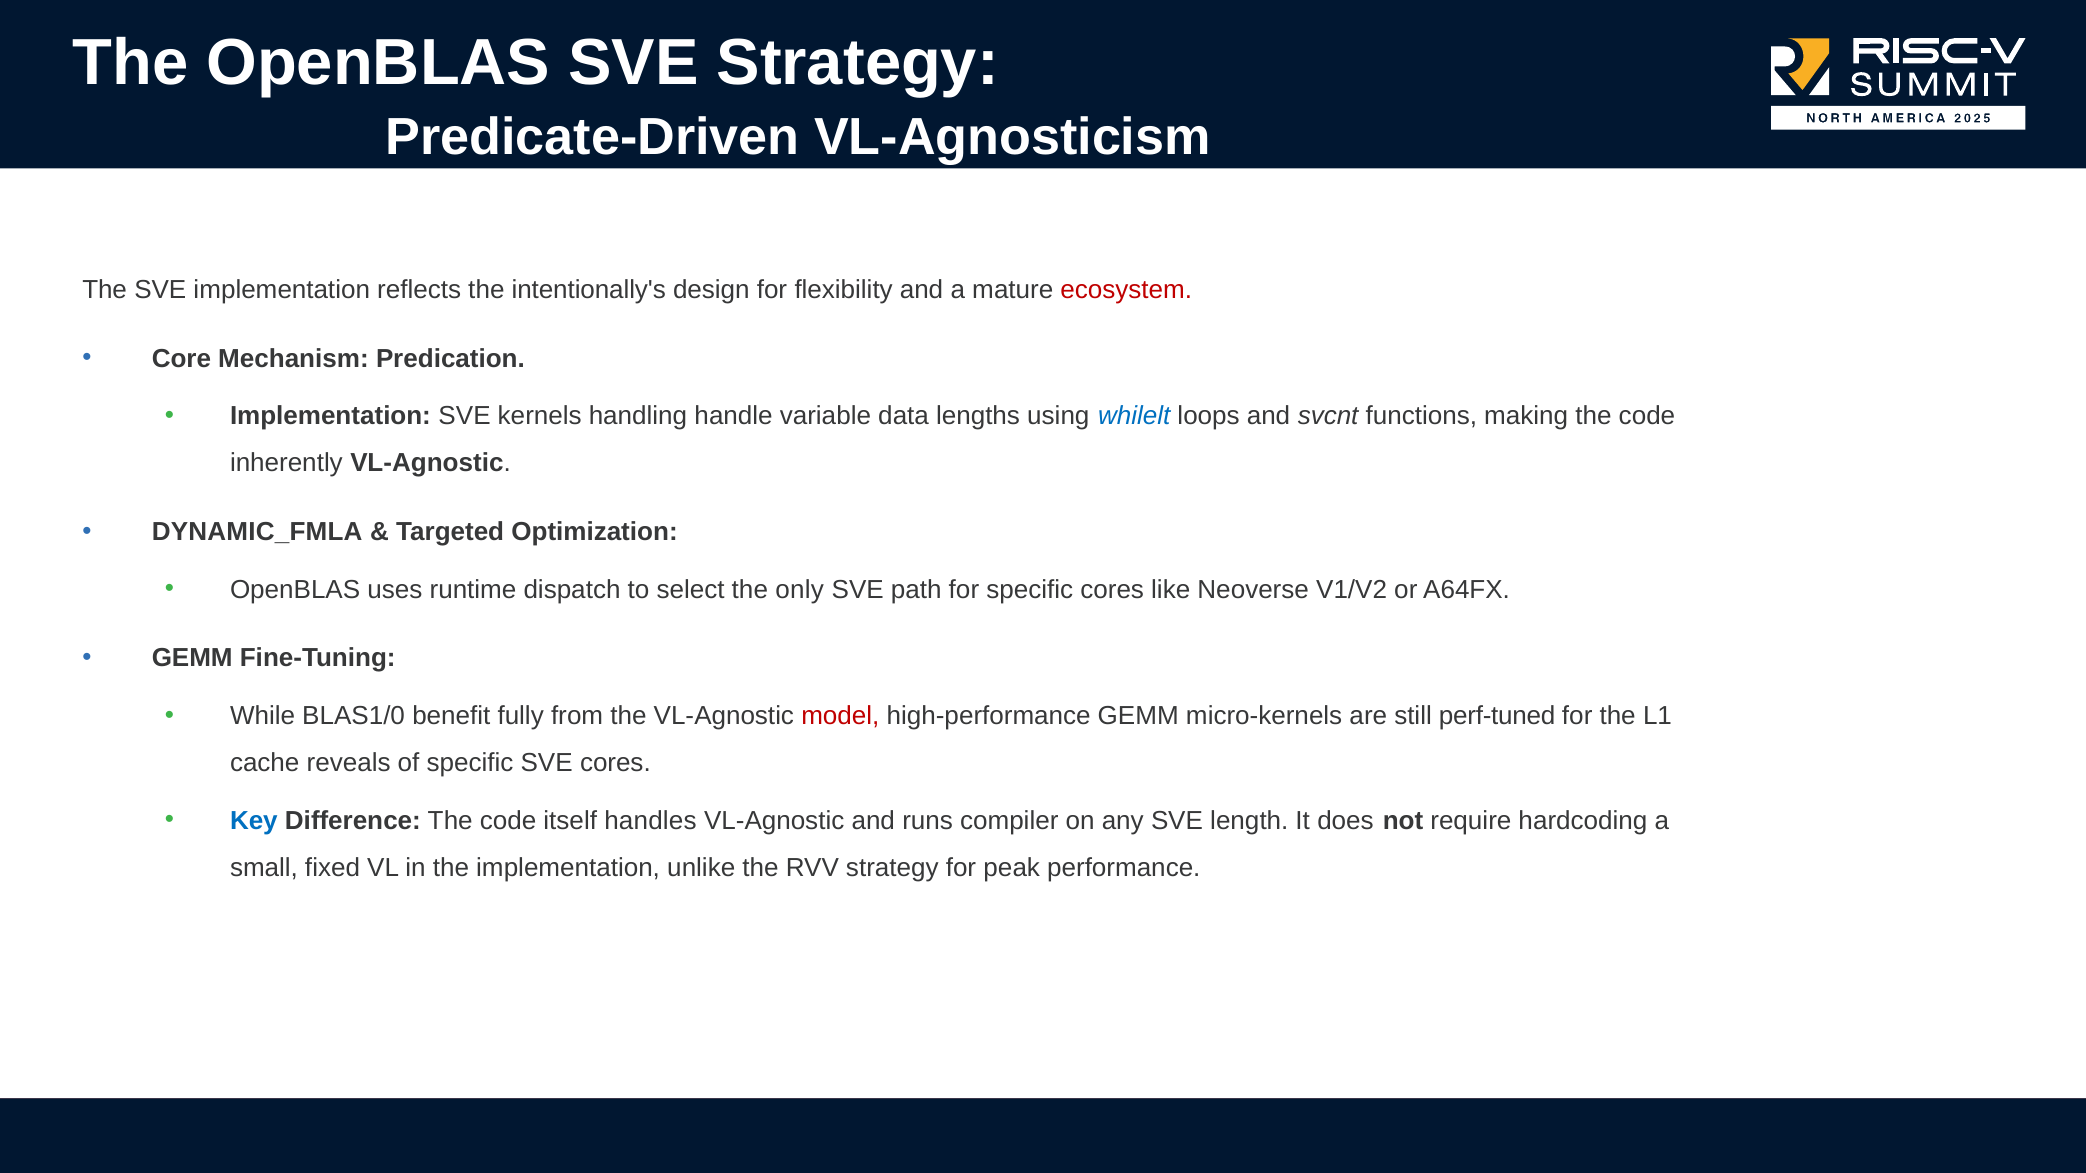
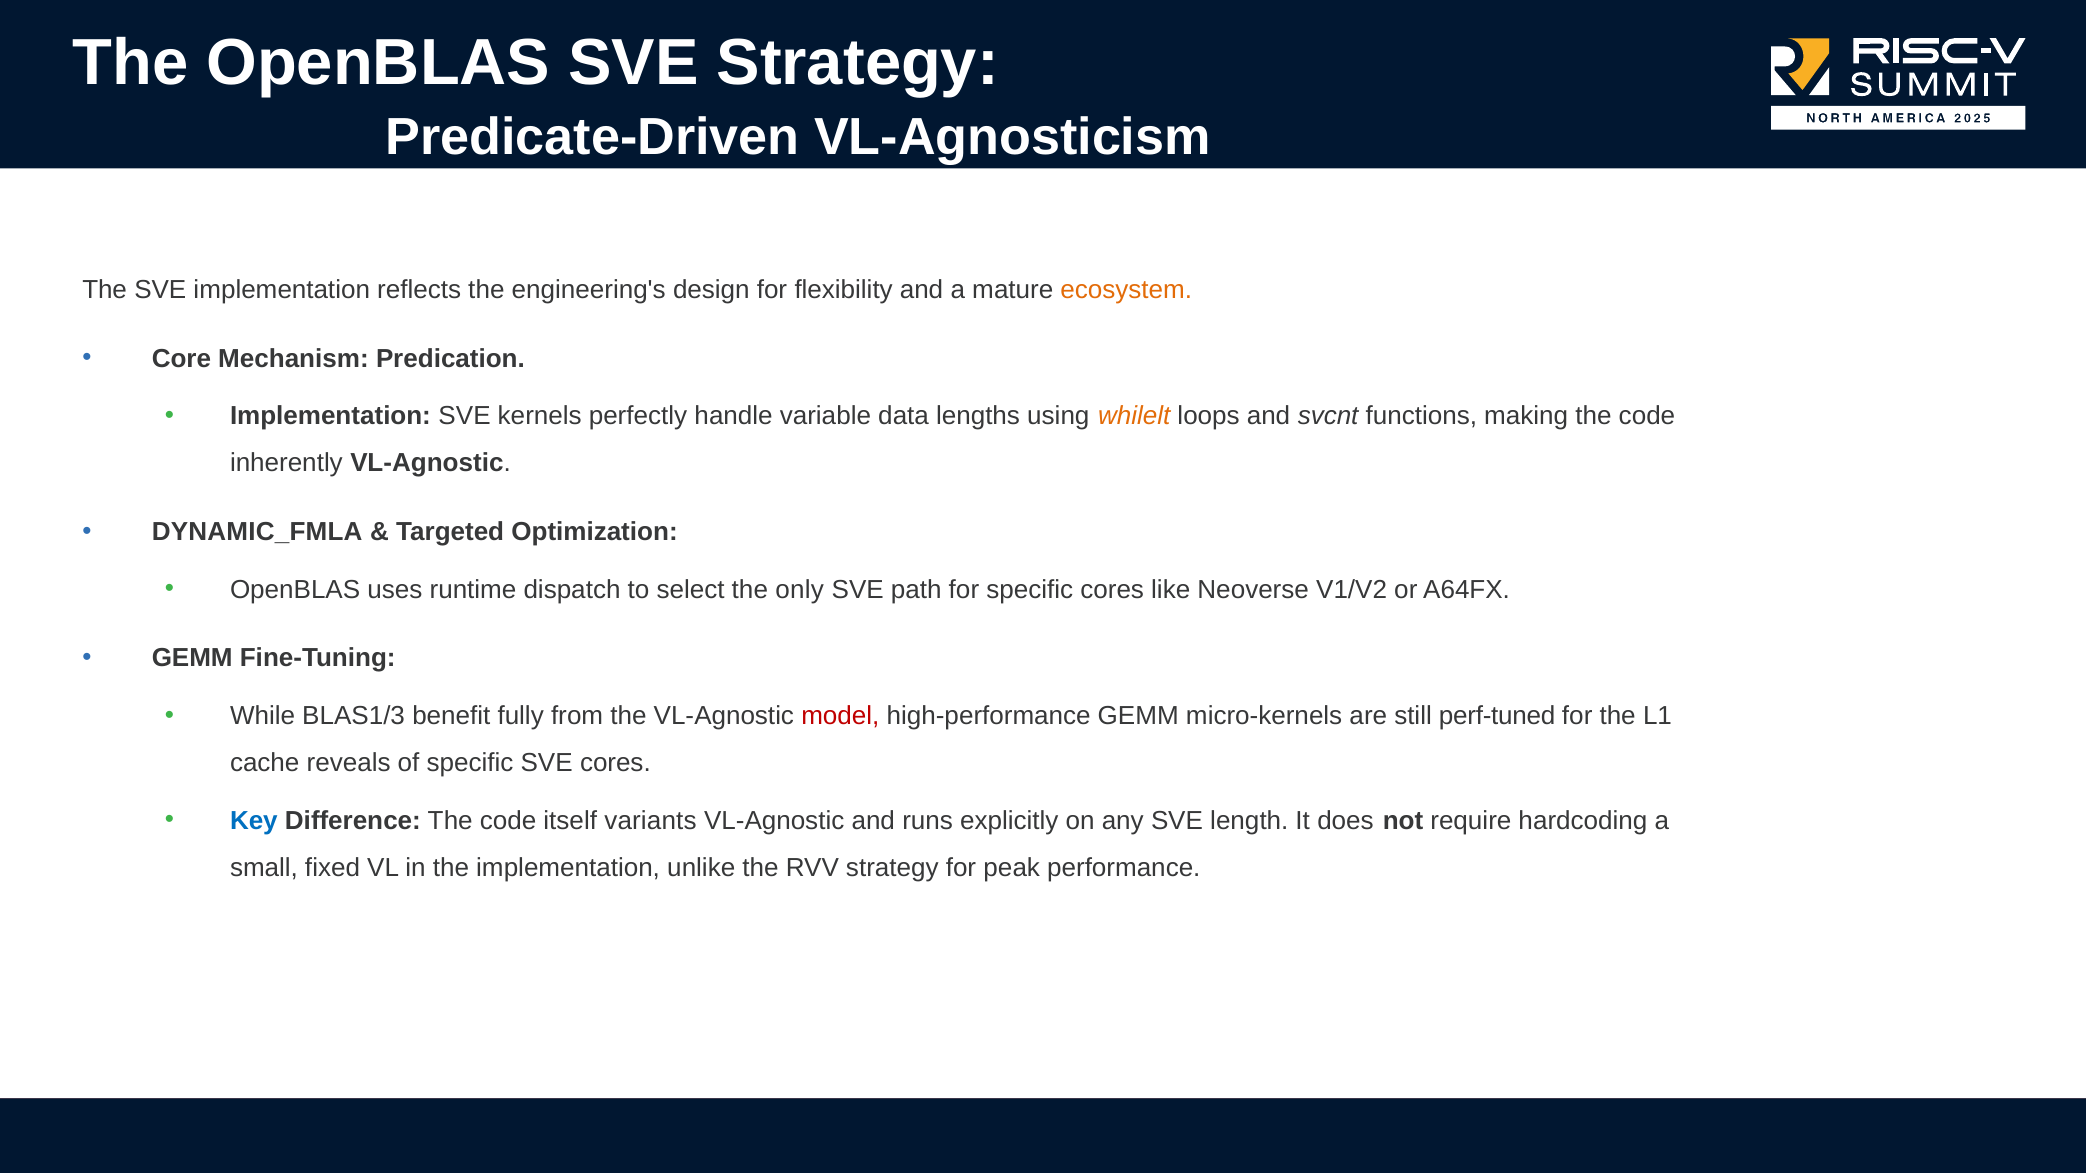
intentionally's: intentionally's -> engineering's
ecosystem colour: red -> orange
handling: handling -> perfectly
whilelt colour: blue -> orange
BLAS1/0: BLAS1/0 -> BLAS1/3
handles: handles -> variants
compiler: compiler -> explicitly
